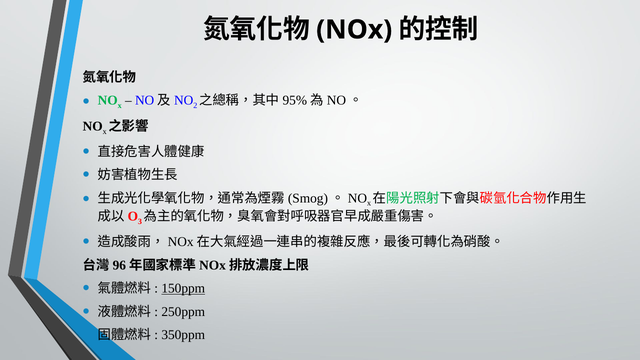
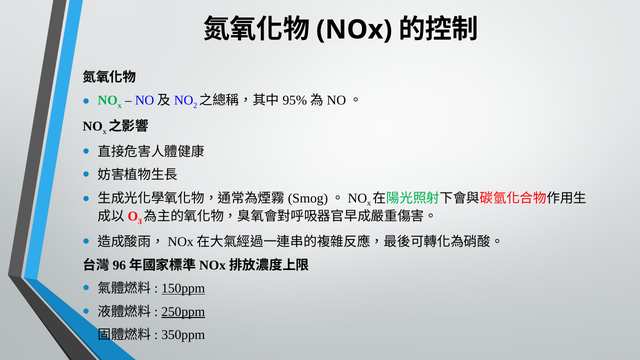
250ppm underline: none -> present
